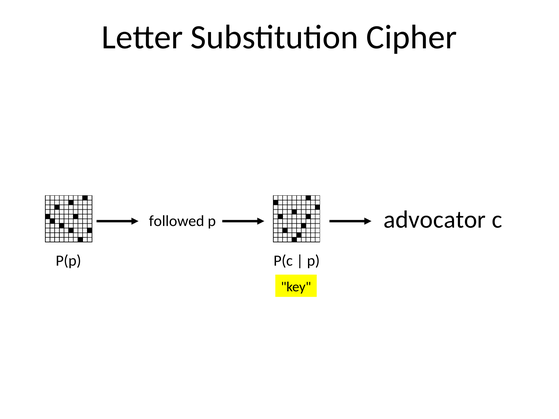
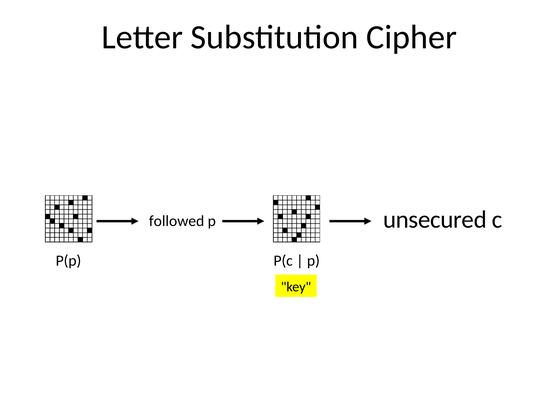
advocator: advocator -> unsecured
